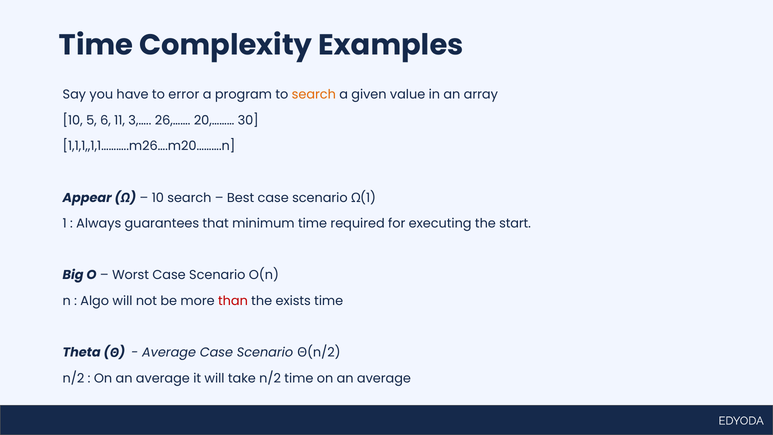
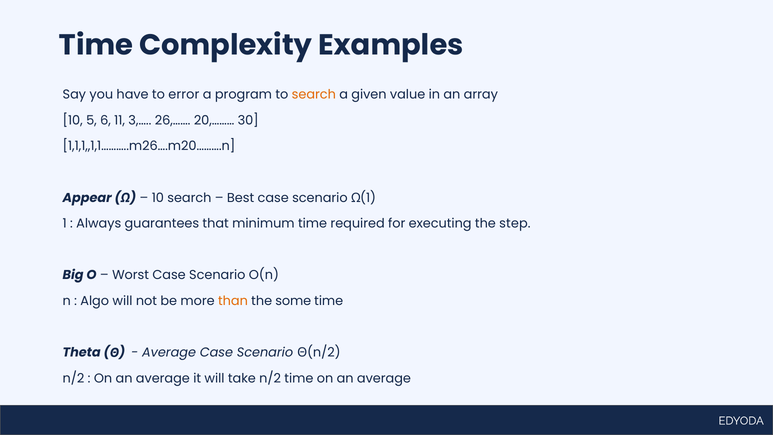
start: start -> step
than colour: red -> orange
exists: exists -> some
